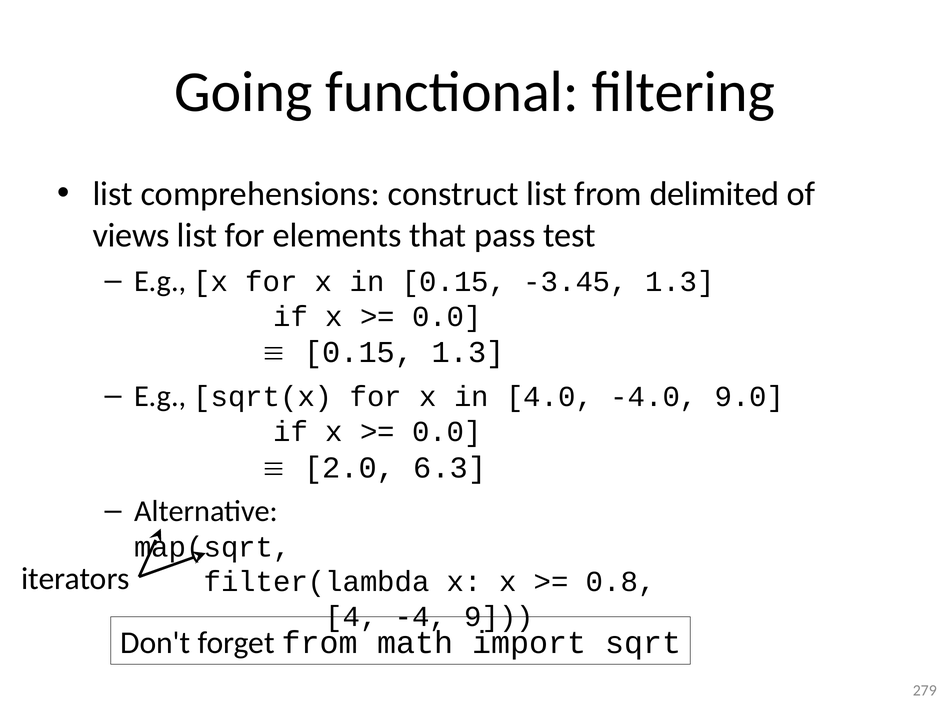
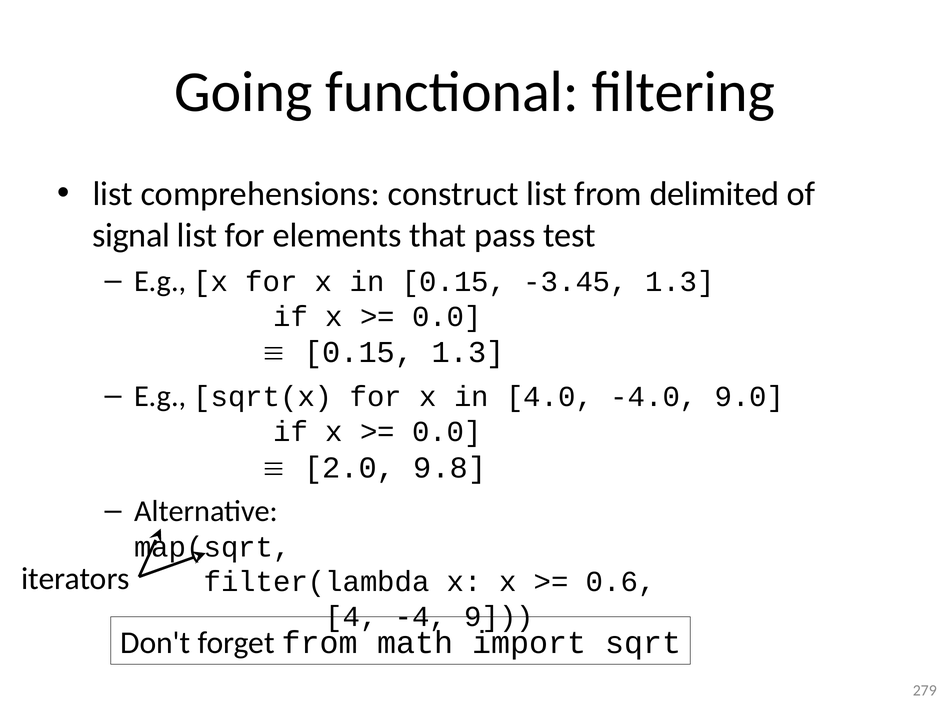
views: views -> signal
6.3: 6.3 -> 9.8
0.8: 0.8 -> 0.6
